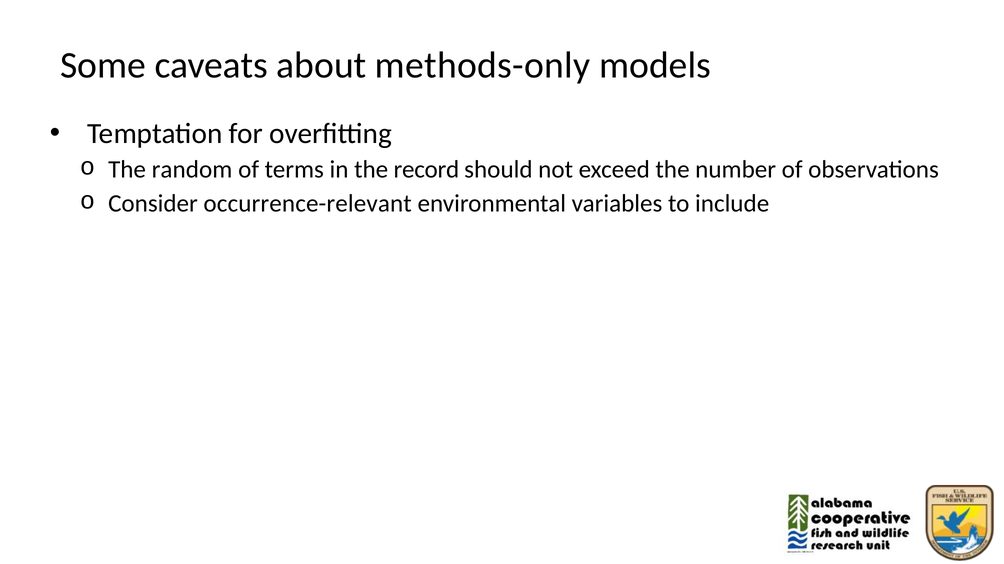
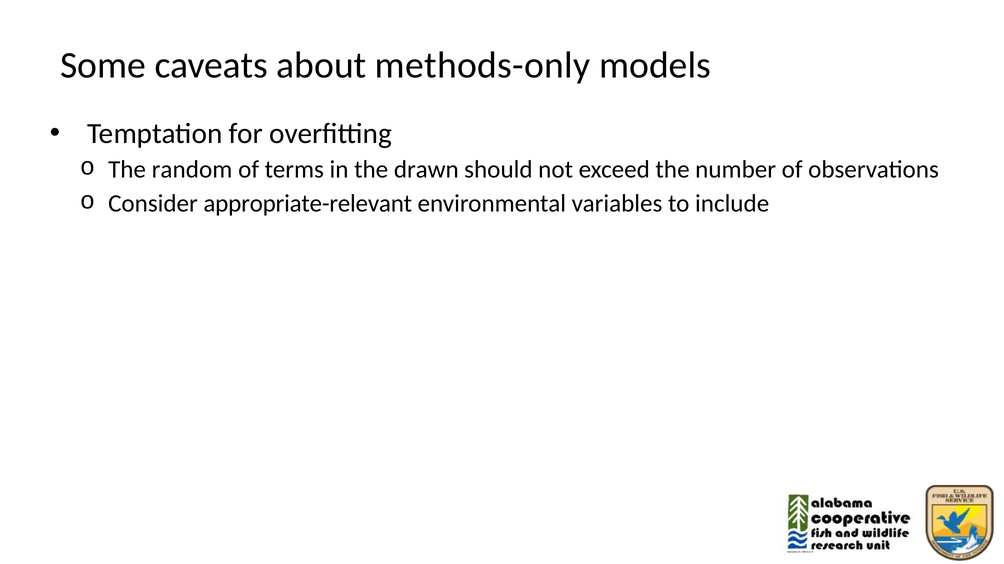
record: record -> drawn
occurrence-relevant: occurrence-relevant -> appropriate-relevant
